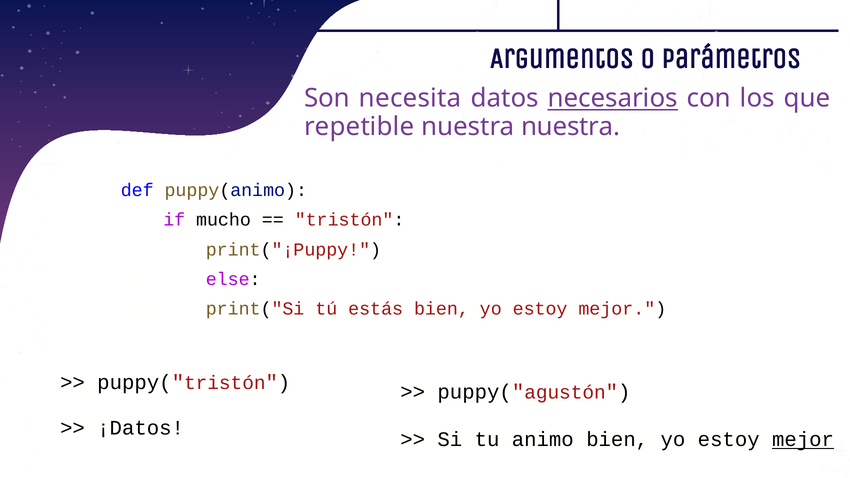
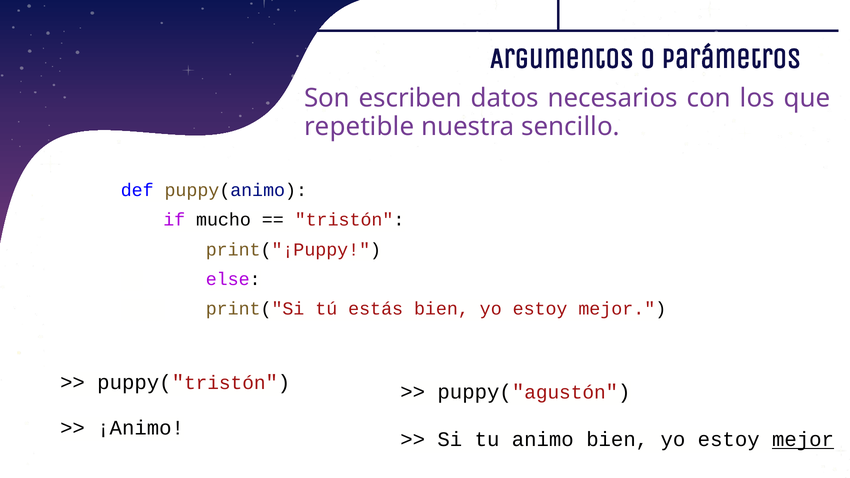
necesita: necesita -> escriben
necesarios at (613, 98) underline: present -> none
nuestra nuestra: nuestra -> sencillo
¡Datos: ¡Datos -> ¡Animo
